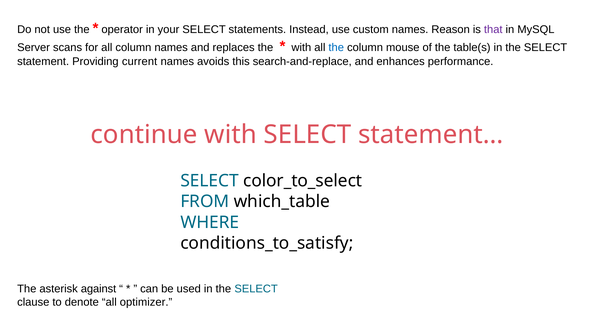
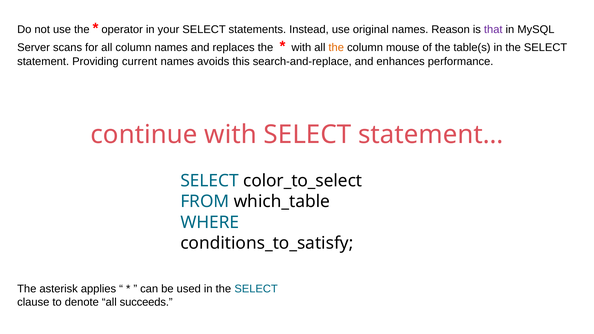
custom: custom -> original
the at (336, 47) colour: blue -> orange
against: against -> applies
optimizer: optimizer -> succeeds
